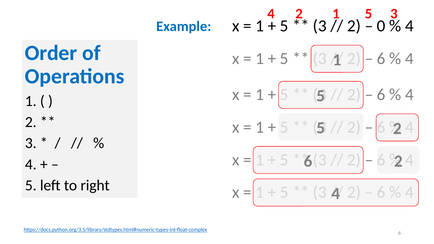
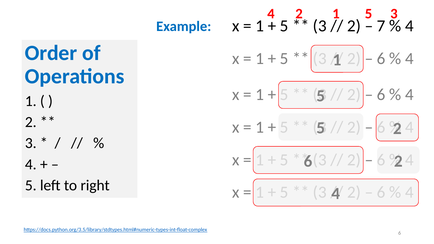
0: 0 -> 7
